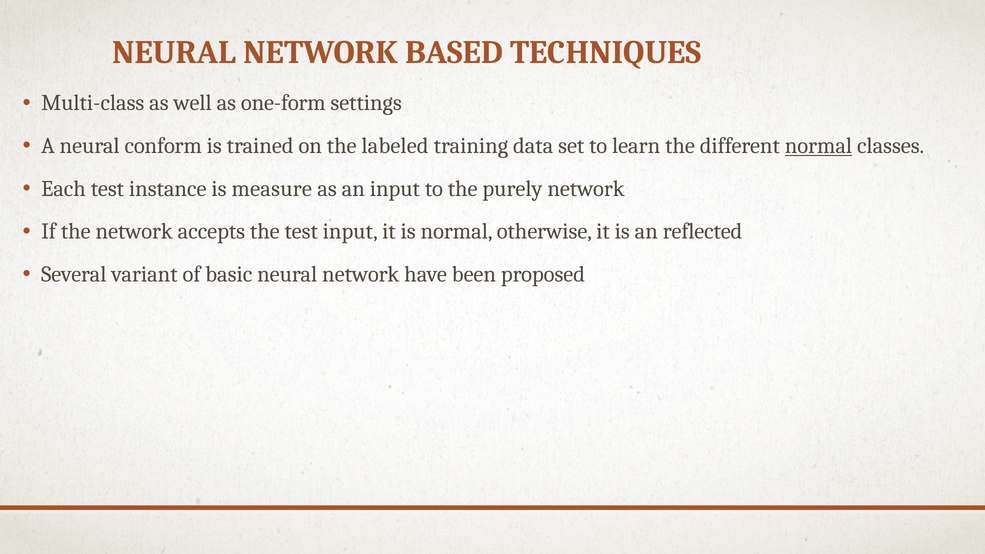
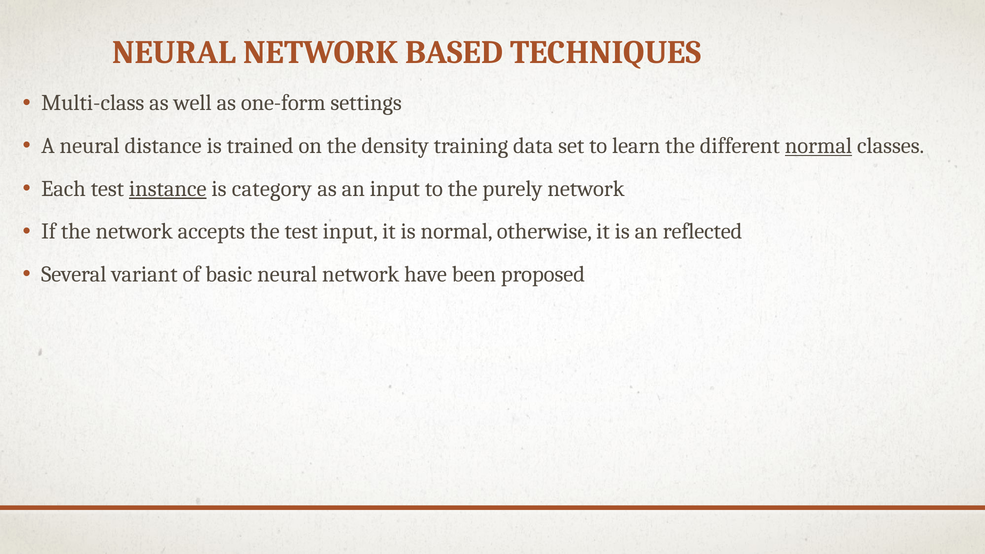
conform: conform -> distance
labeled: labeled -> density
instance underline: none -> present
measure: measure -> category
